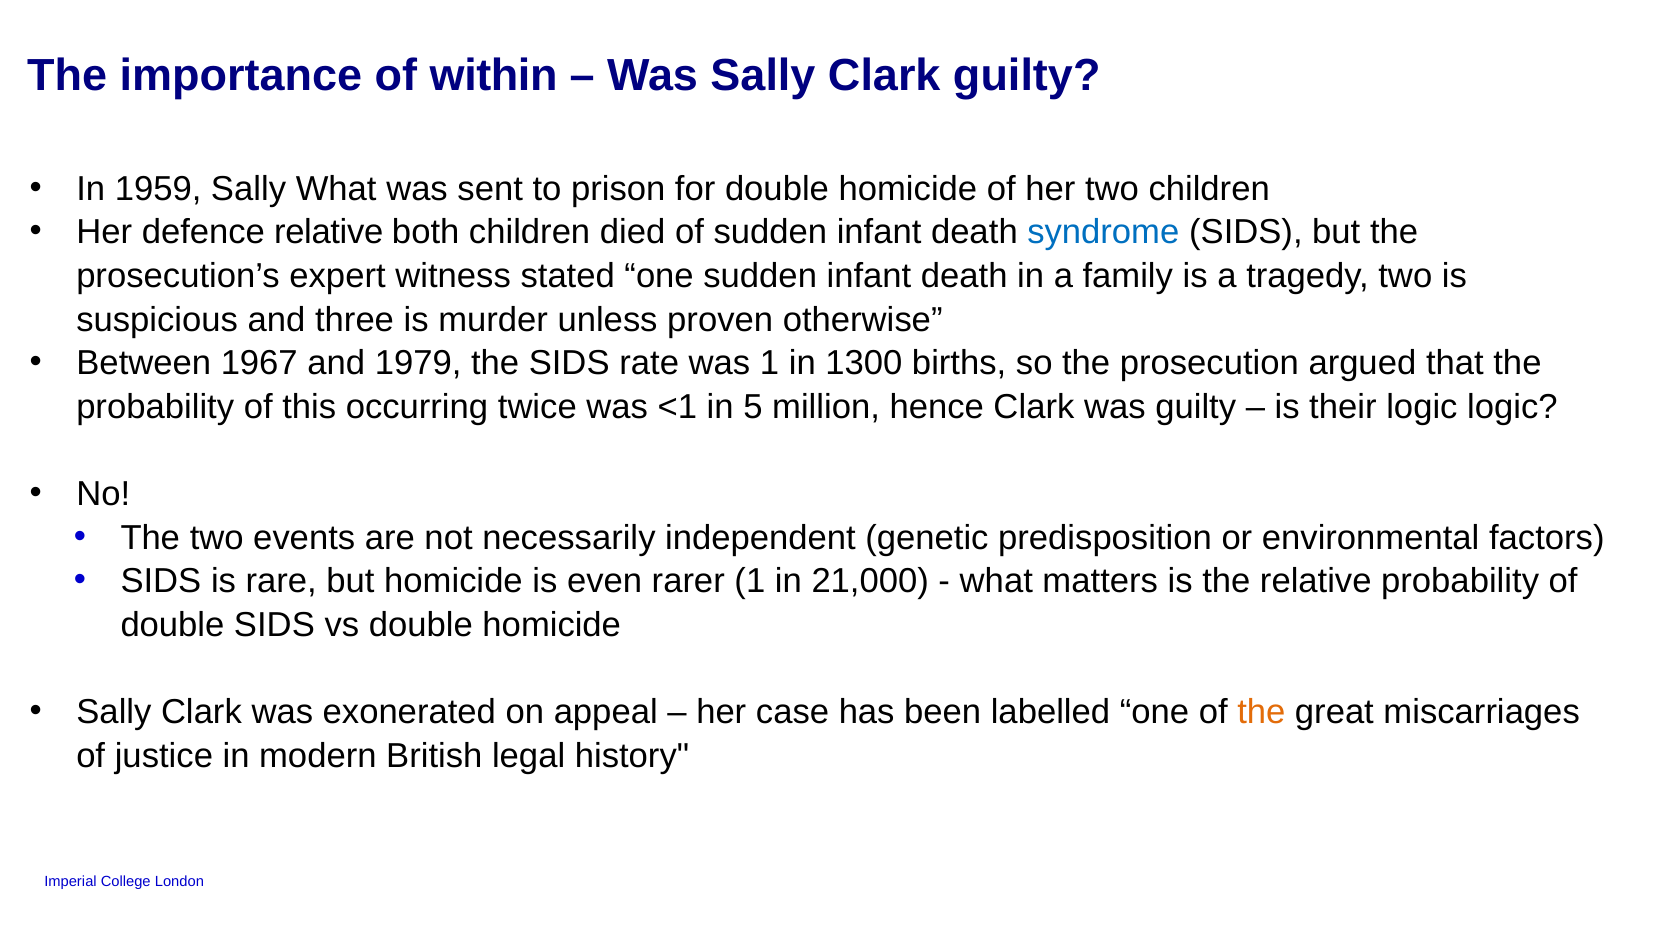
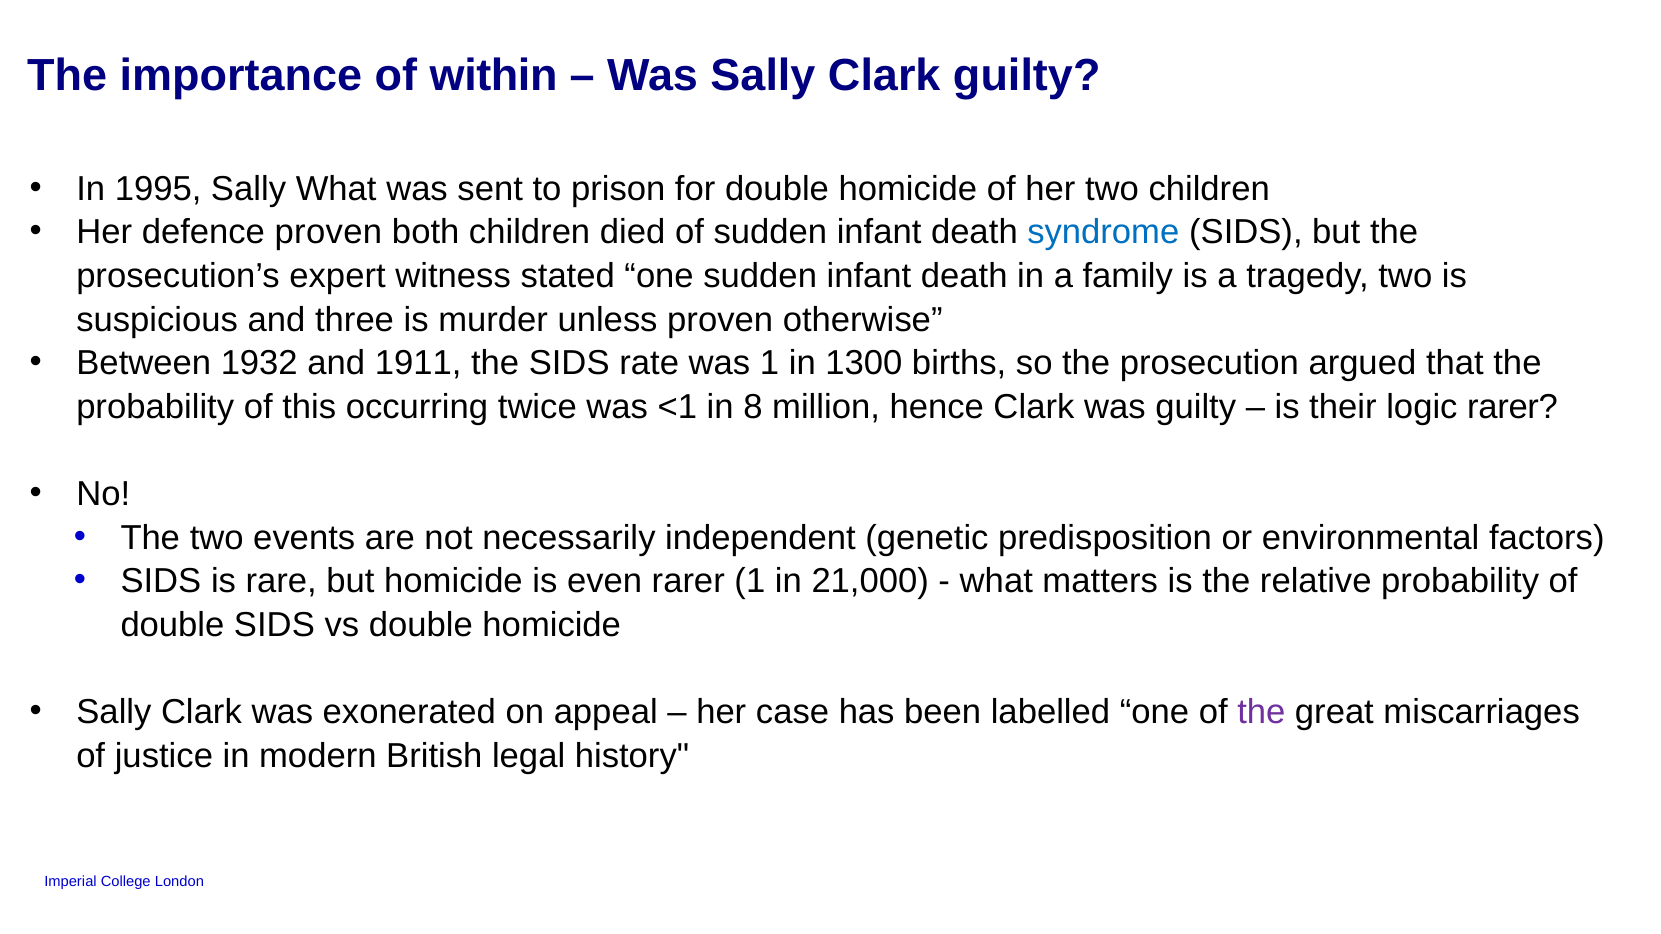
1959: 1959 -> 1995
defence relative: relative -> proven
1967: 1967 -> 1932
1979: 1979 -> 1911
5: 5 -> 8
logic logic: logic -> rarer
the at (1261, 713) colour: orange -> purple
